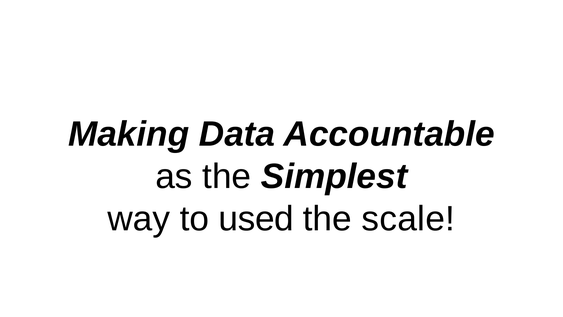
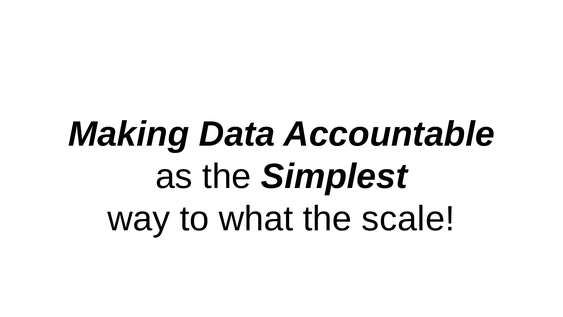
used: used -> what
